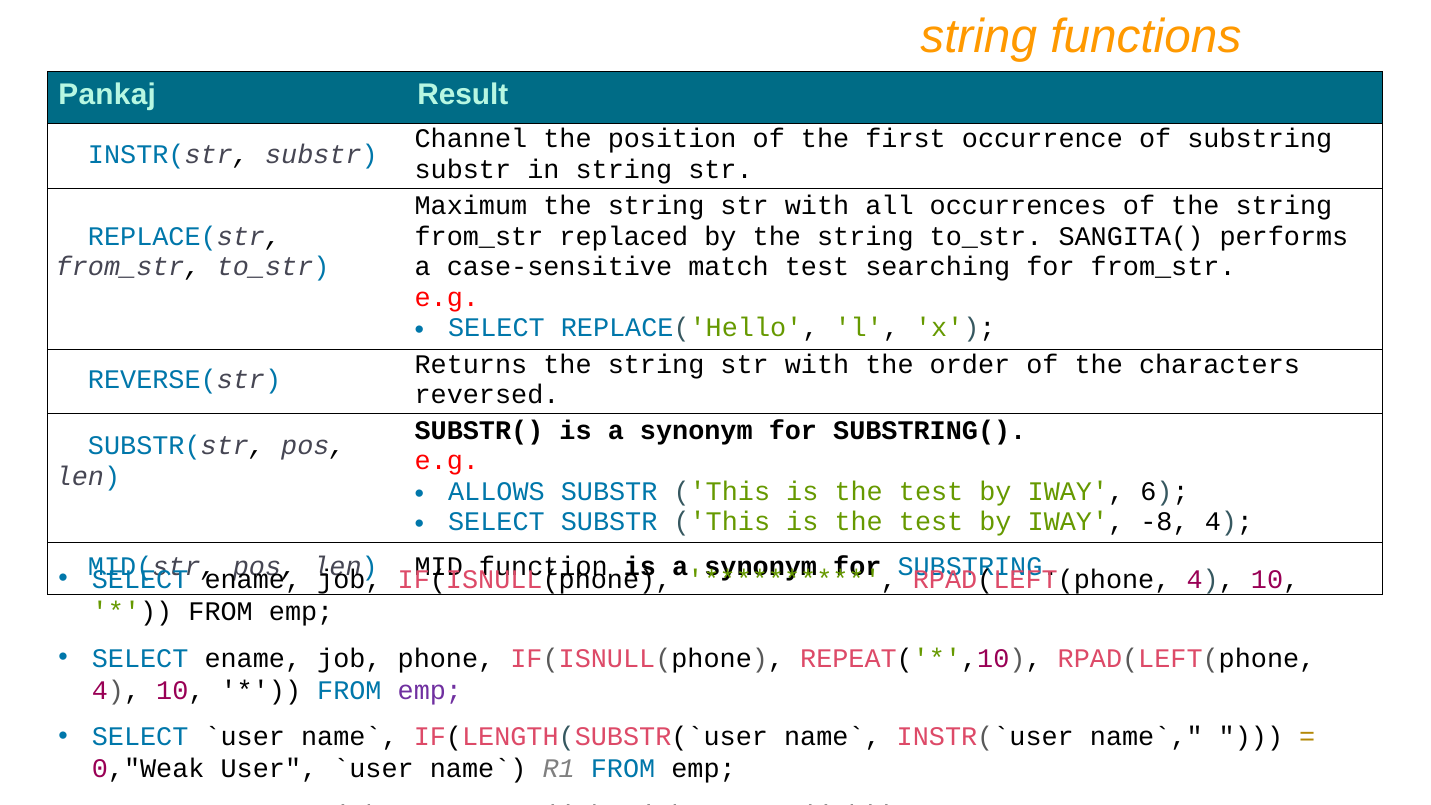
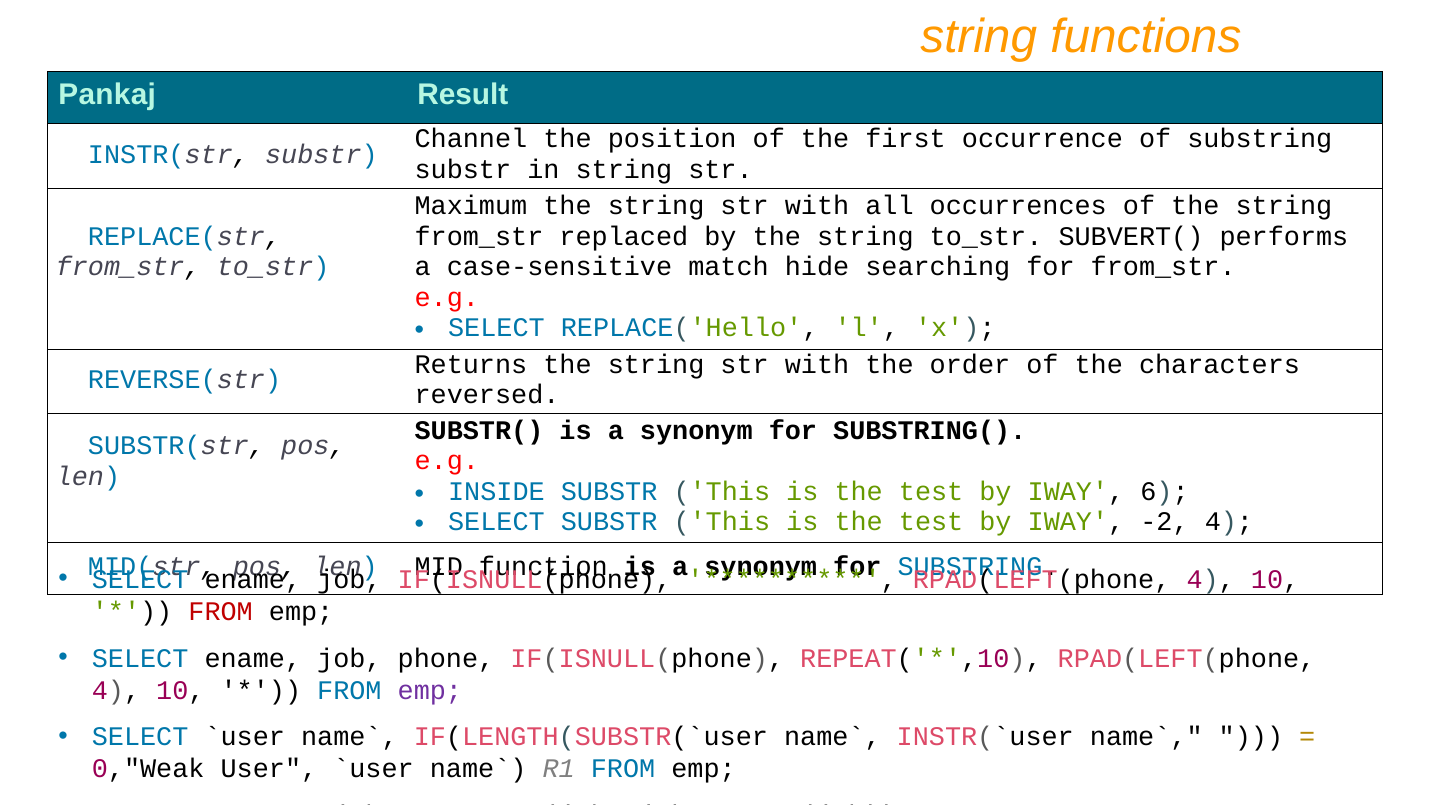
SANGITA(: SANGITA( -> SUBVERT(
match test: test -> hide
ALLOWS: ALLOWS -> INSIDE
-8: -8 -> -2
FROM at (221, 612) colour: black -> red
